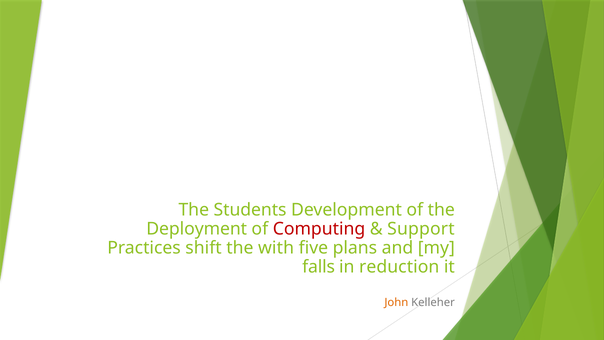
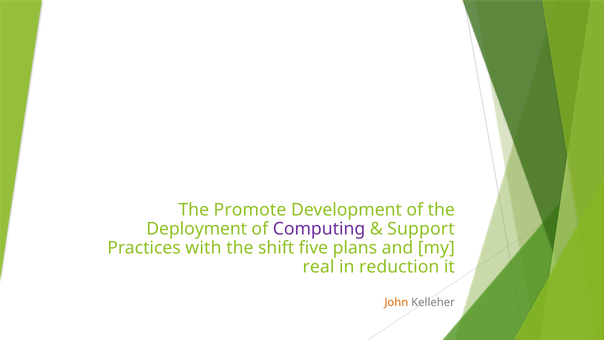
Students: Students -> Promote
Computing colour: red -> purple
shift: shift -> with
with: with -> shift
falls: falls -> real
